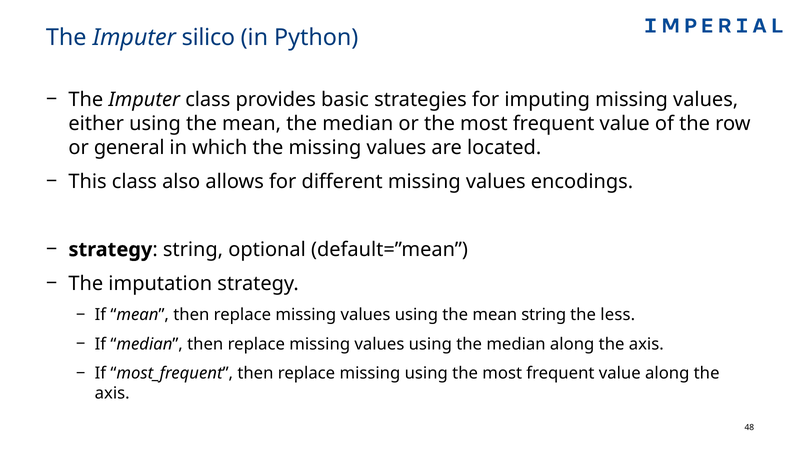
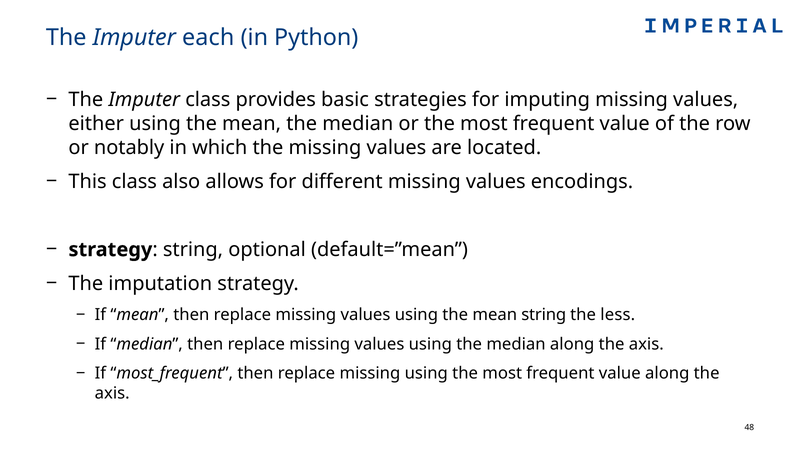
silico: silico -> each
general: general -> notably
